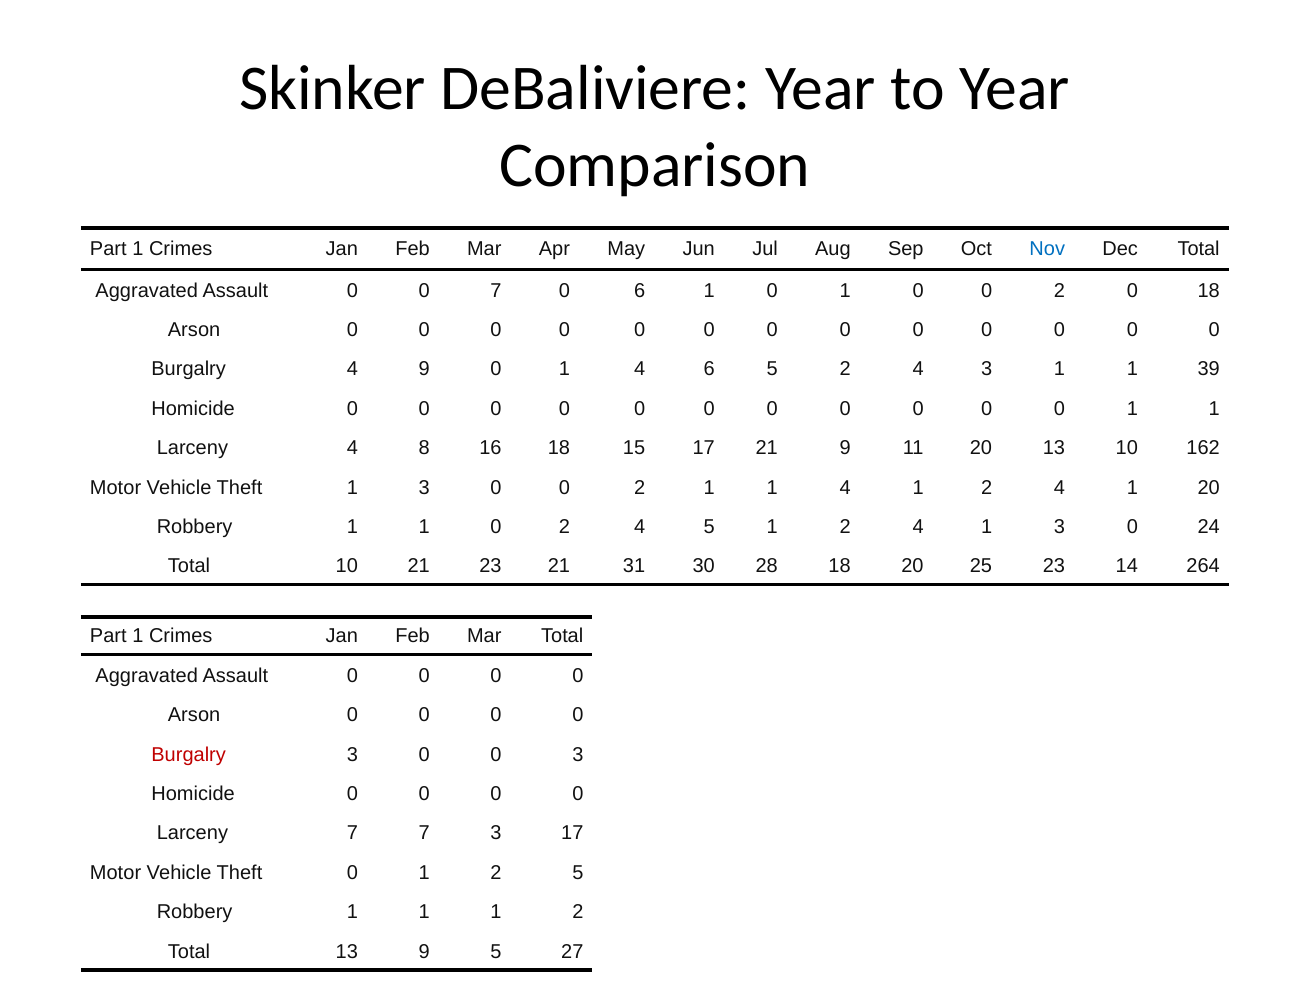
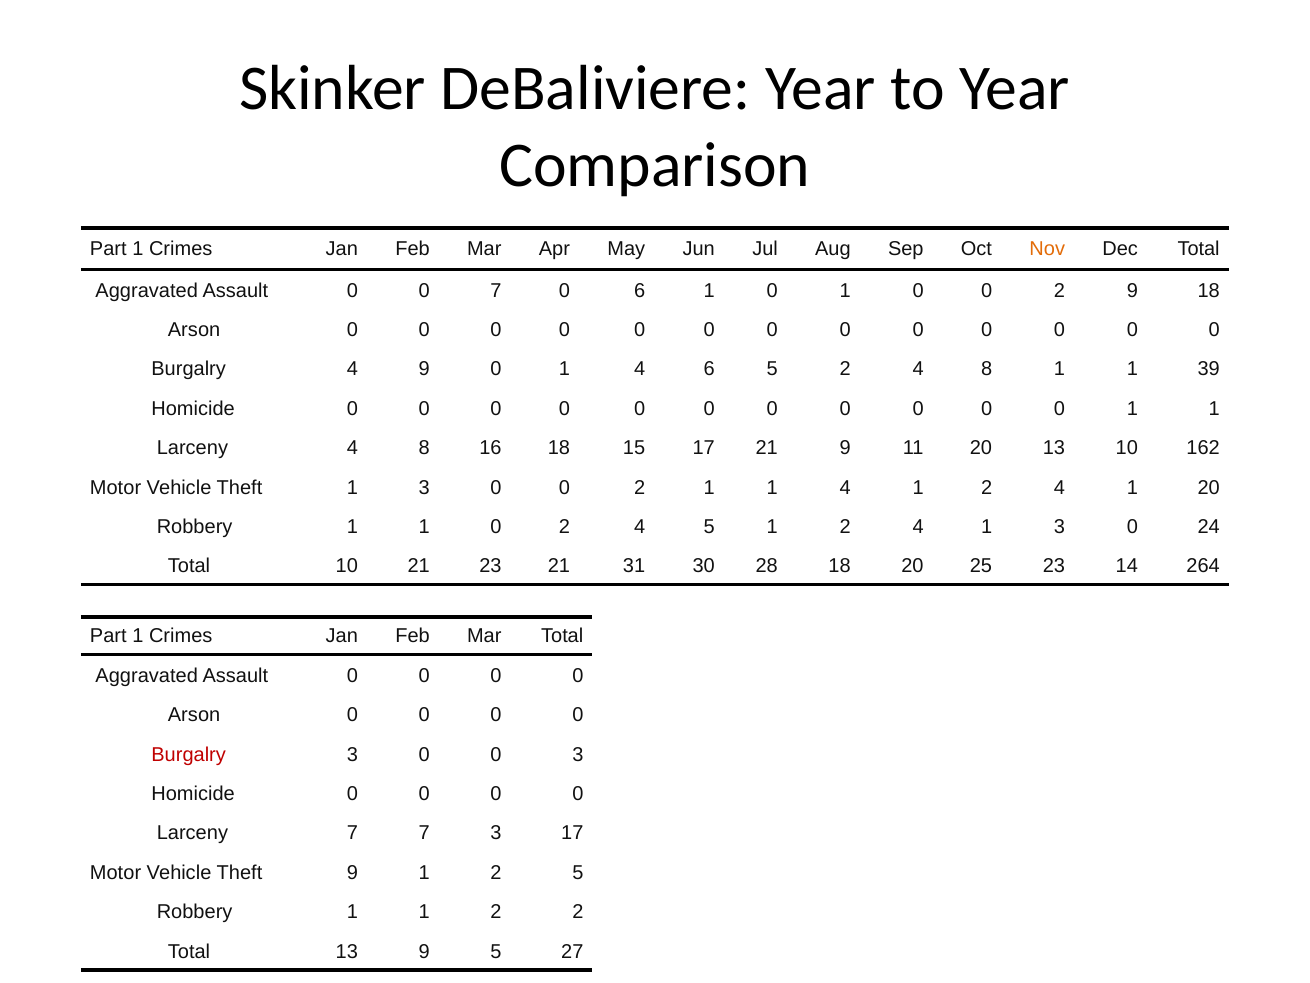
Nov colour: blue -> orange
2 0: 0 -> 9
2 4 3: 3 -> 8
Theft 0: 0 -> 9
1 1 1: 1 -> 2
